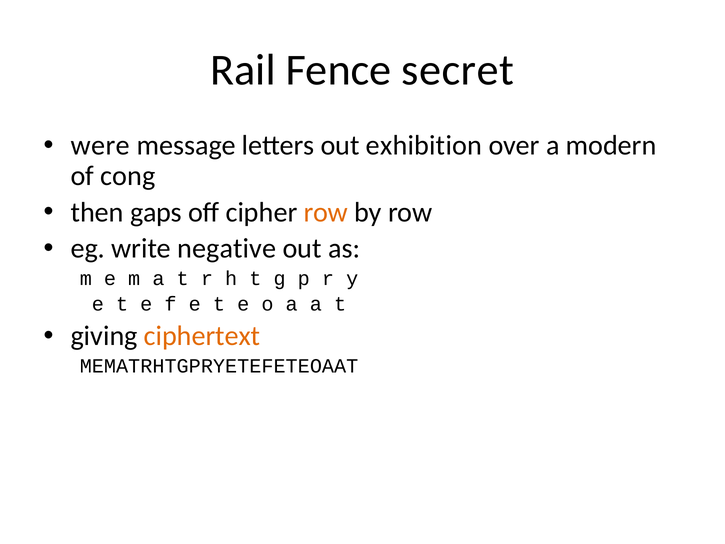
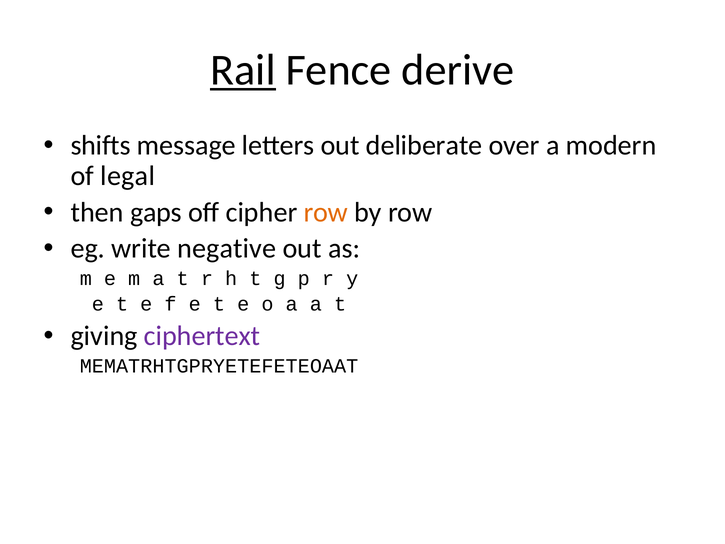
Rail underline: none -> present
secret: secret -> derive
were: were -> shifts
exhibition: exhibition -> deliberate
cong: cong -> legal
ciphertext colour: orange -> purple
